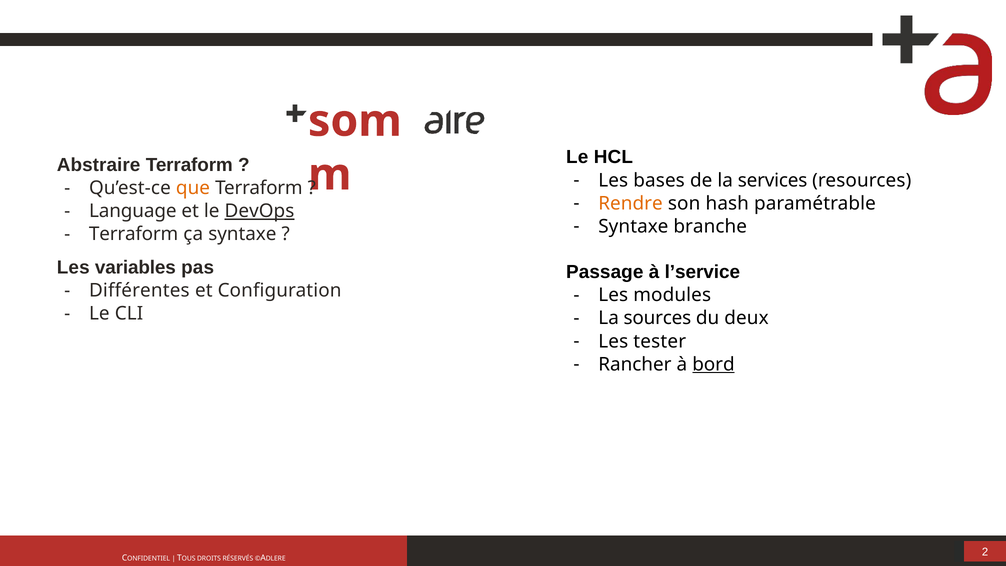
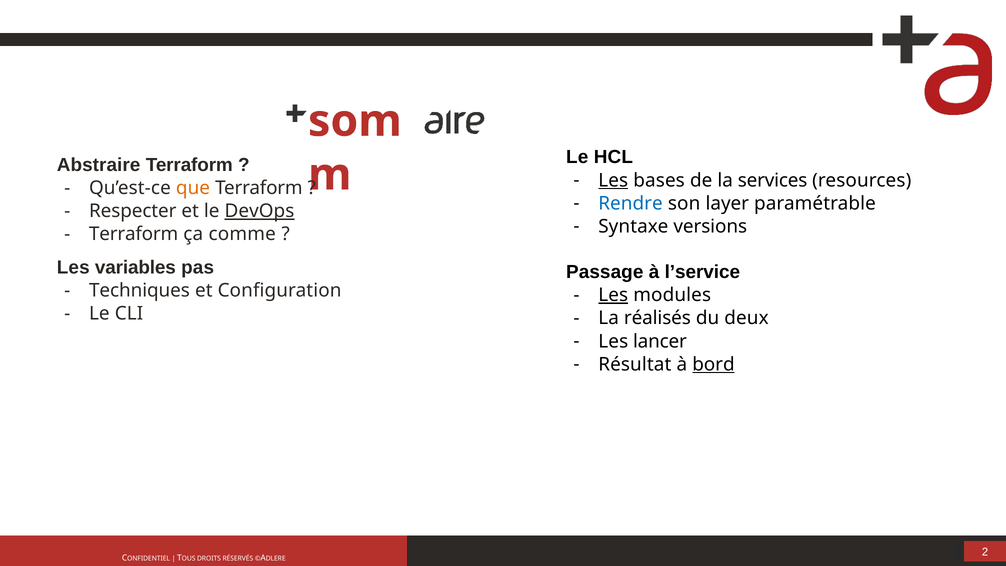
Les at (613, 180) underline: none -> present
Rendre colour: orange -> blue
hash: hash -> layer
Language: Language -> Respecter
branche: branche -> versions
ça syntaxe: syntaxe -> comme
Différentes: Différentes -> Techniques
Les at (613, 295) underline: none -> present
sources: sources -> réalisés
tester: tester -> lancer
Rancher: Rancher -> Résultat
